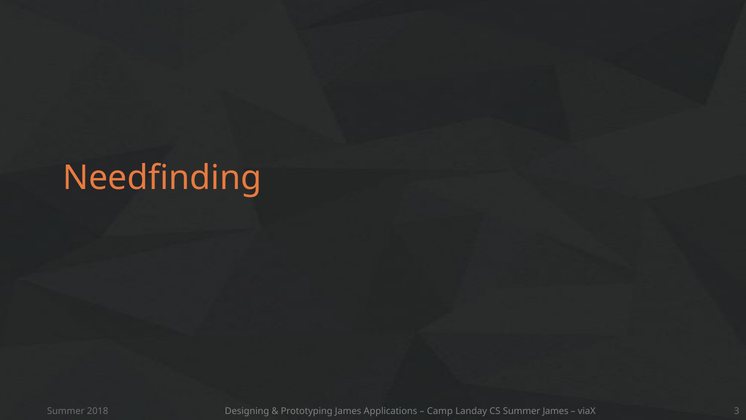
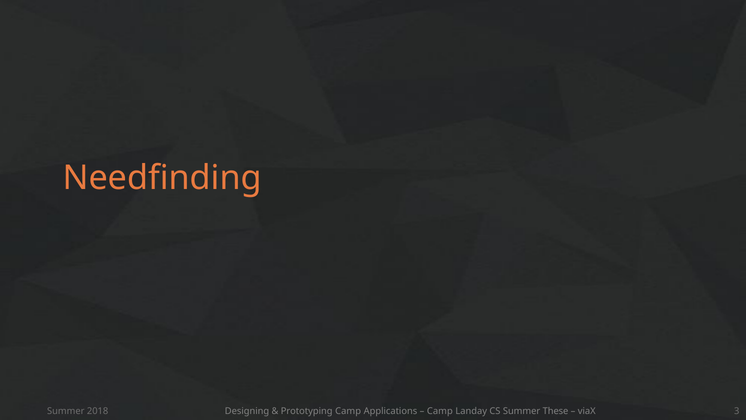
Prototyping James: James -> Camp
Summer James: James -> These
